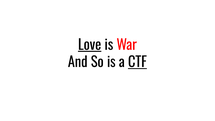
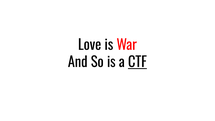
Love underline: present -> none
